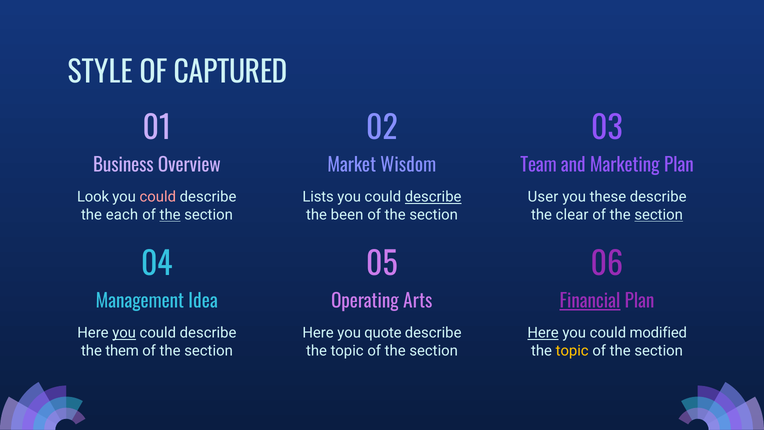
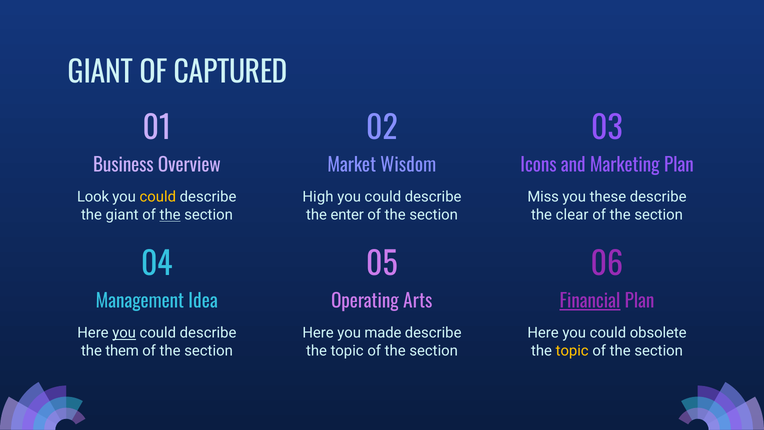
STYLE at (100, 73): STYLE -> GIANT
Team: Team -> Icons
could at (158, 197) colour: pink -> yellow
Lists: Lists -> High
describe at (433, 197) underline: present -> none
User: User -> Miss
the each: each -> giant
been: been -> enter
section at (659, 215) underline: present -> none
quote: quote -> made
Here at (543, 333) underline: present -> none
modified: modified -> obsolete
